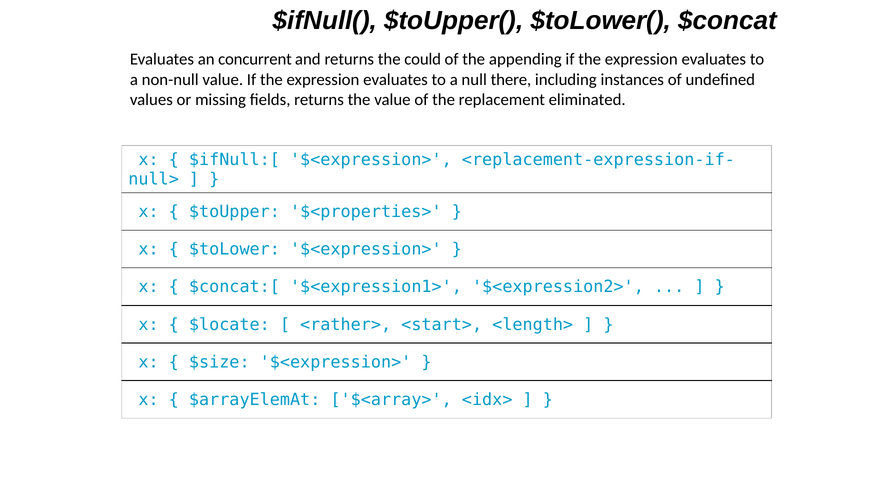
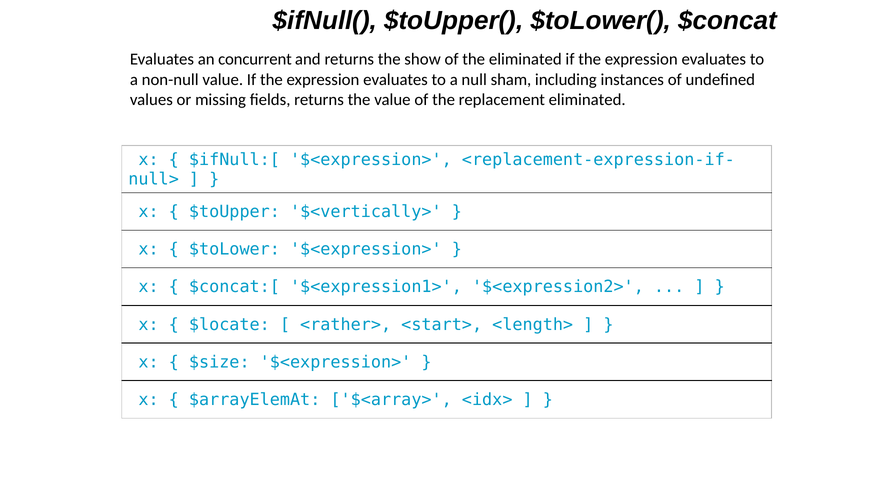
could: could -> show
the appending: appending -> eliminated
there: there -> sham
$<properties>: $<properties> -> $<vertically>
